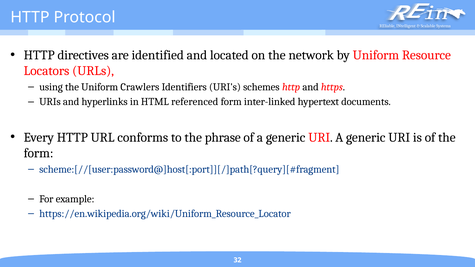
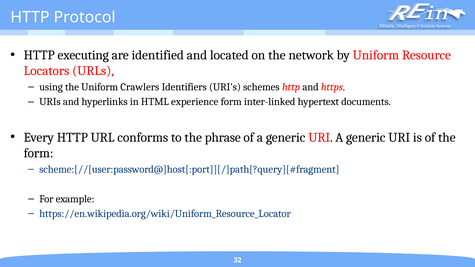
directives: directives -> executing
referenced: referenced -> experience
